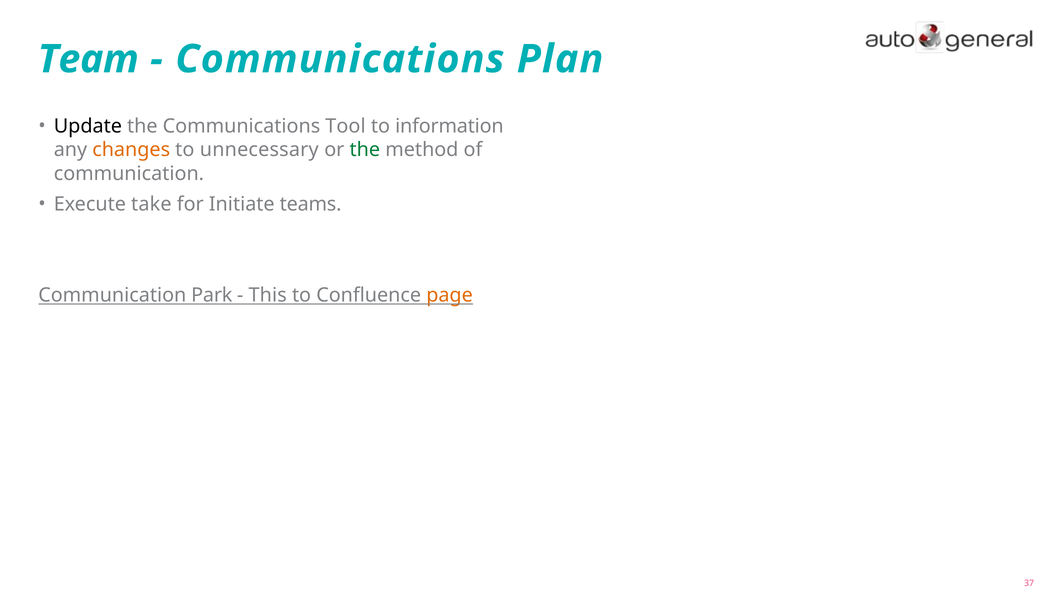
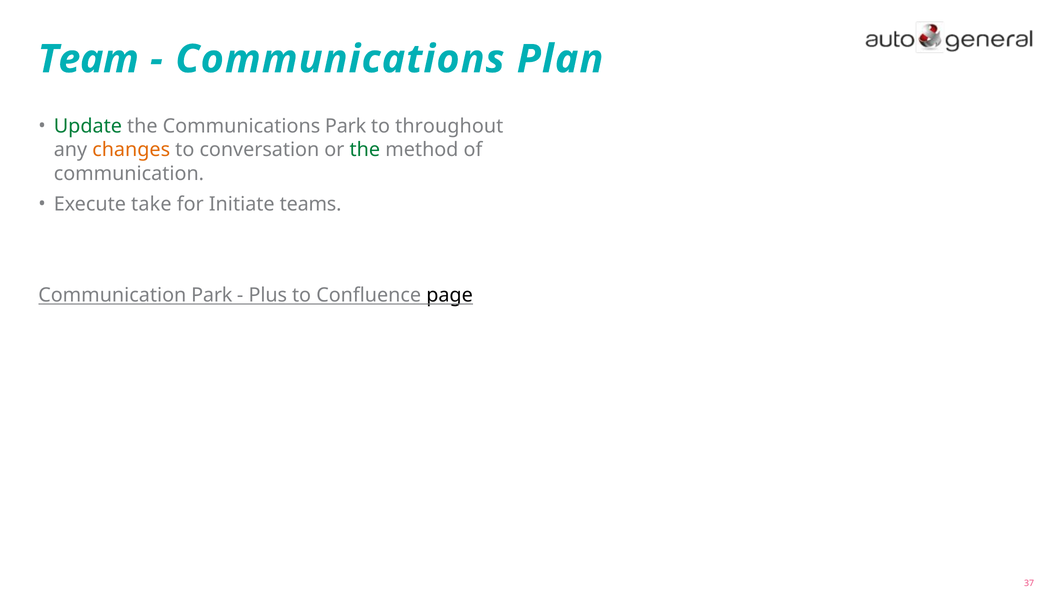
Update colour: black -> green
Communications Tool: Tool -> Park
information: information -> throughout
unnecessary: unnecessary -> conversation
This: This -> Plus
page colour: orange -> black
